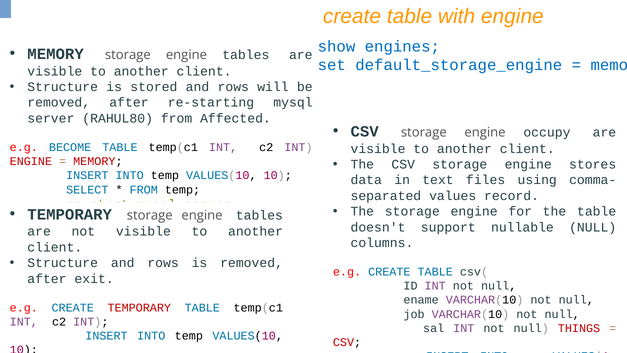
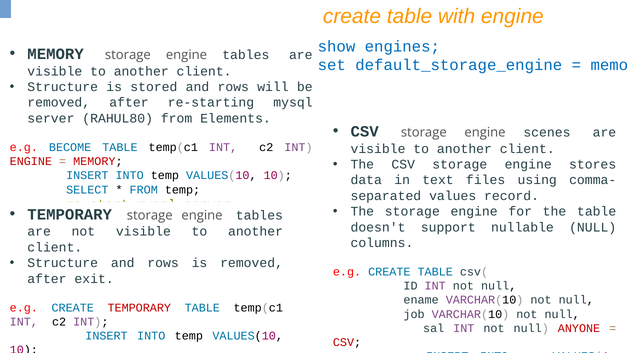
Affected: Affected -> Elements
occupy: occupy -> scenes
THINGS: THINGS -> ANYONE
